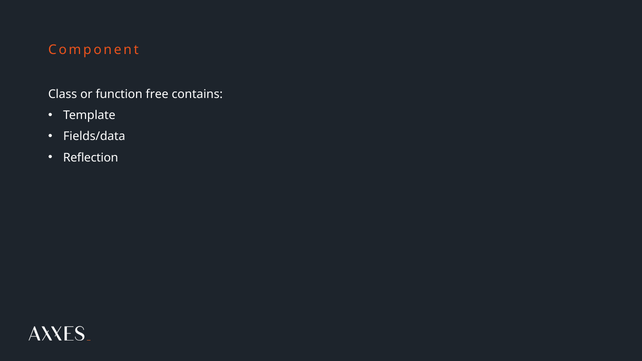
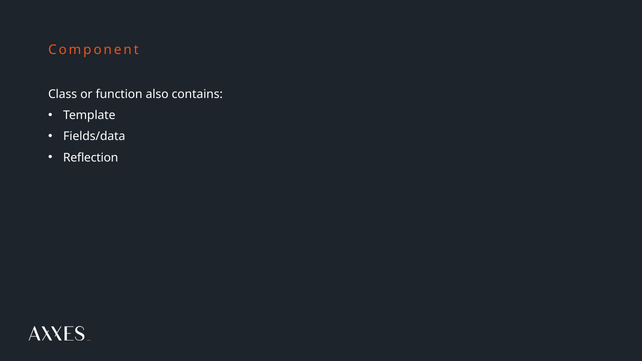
free: free -> also
